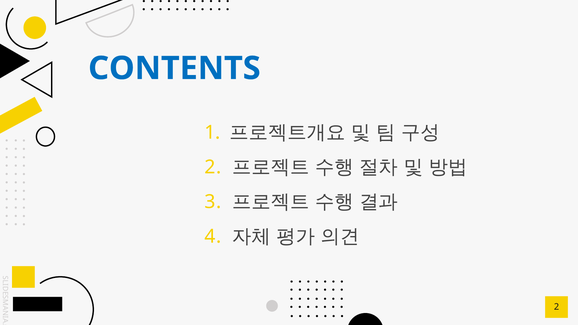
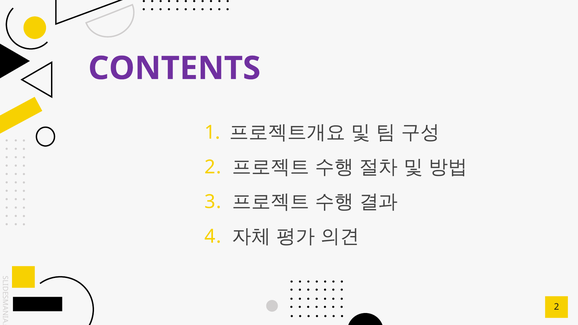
CONTENTS colour: blue -> purple
